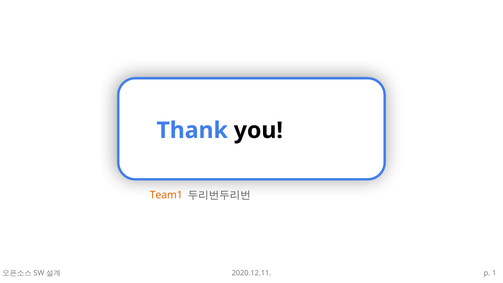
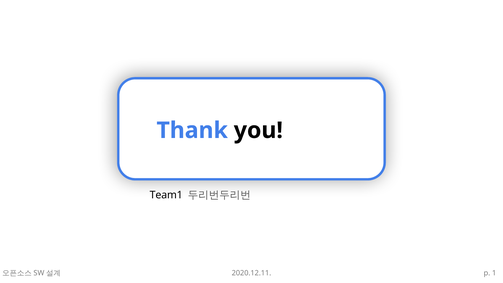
Team1 colour: orange -> black
